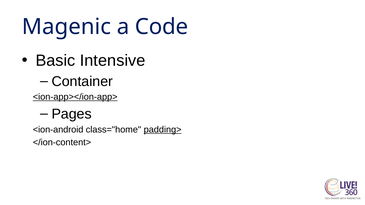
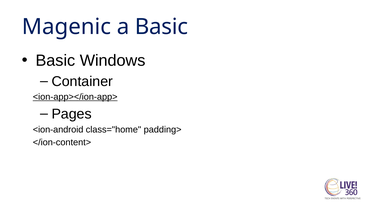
a Code: Code -> Basic
Intensive: Intensive -> Windows
padding> underline: present -> none
